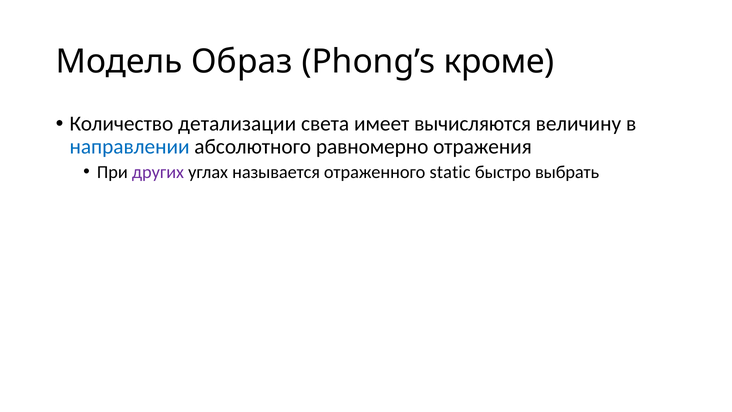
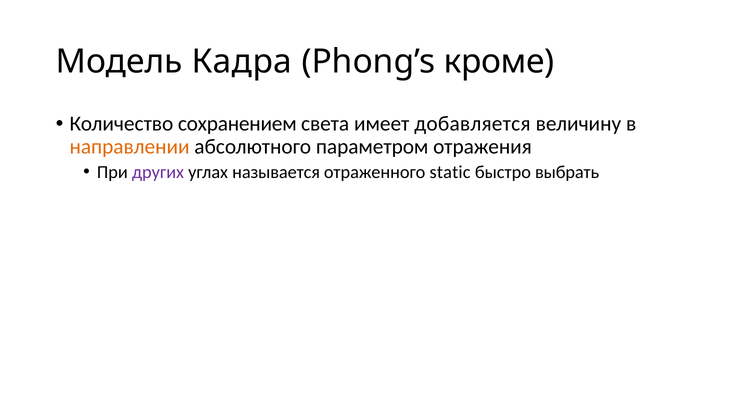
Образ: Образ -> Кадра
детализации: детализации -> сохранением
вычисляются: вычисляются -> добавляется
направлении colour: blue -> orange
равномерно: равномерно -> параметром
